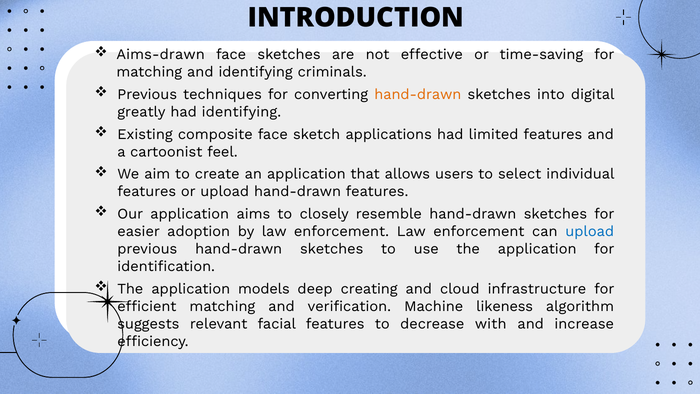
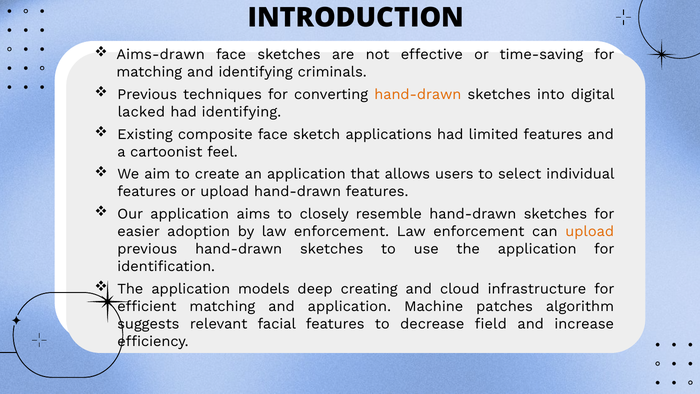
greatly: greatly -> lacked
upload at (590, 231) colour: blue -> orange
and verification: verification -> application
likeness: likeness -> patches
with: with -> field
